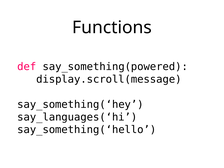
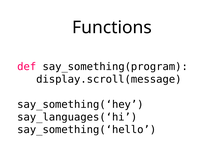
say_something(powered: say_something(powered -> say_something(program
